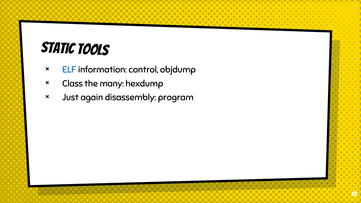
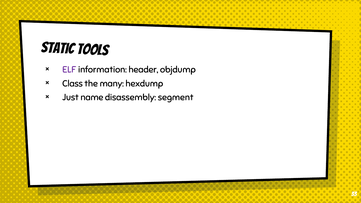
ELF colour: blue -> purple
control: control -> header
again: again -> name
program: program -> segment
